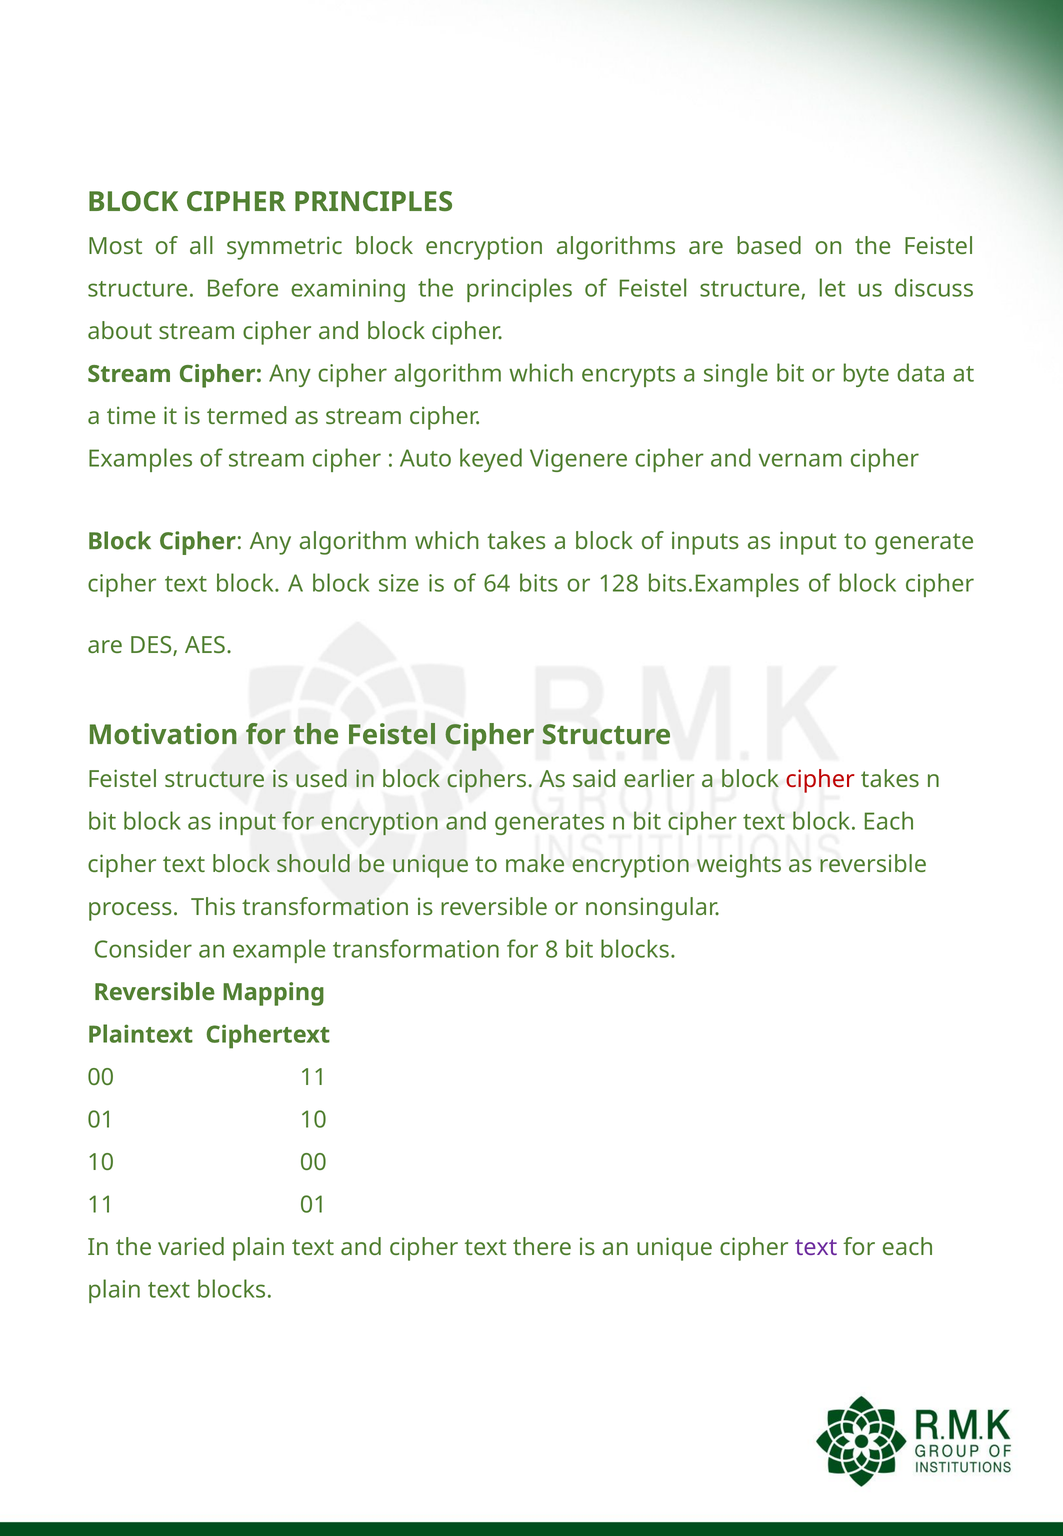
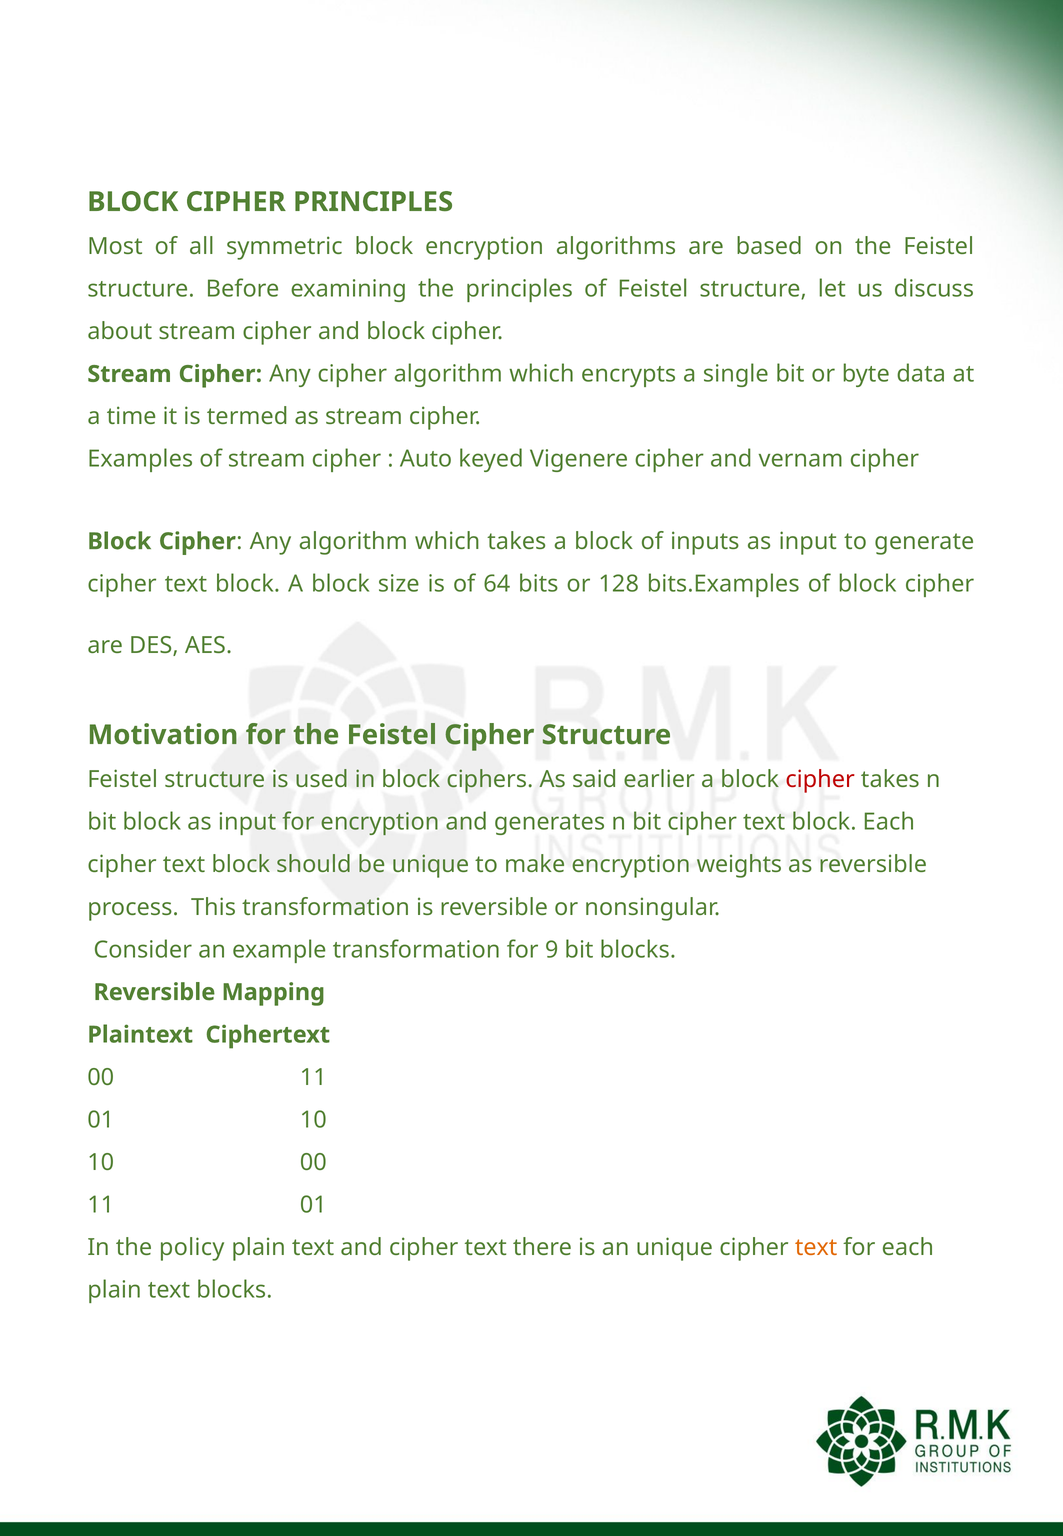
8: 8 -> 9
varied: varied -> policy
text at (816, 1247) colour: purple -> orange
